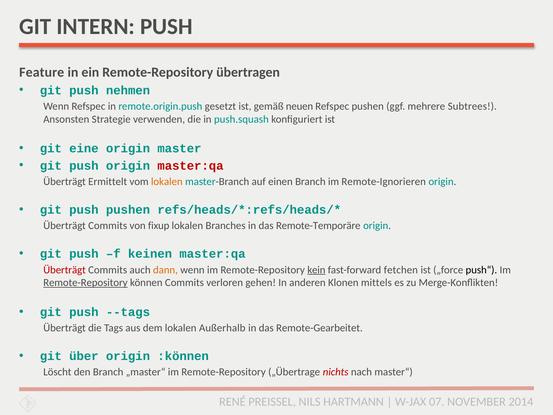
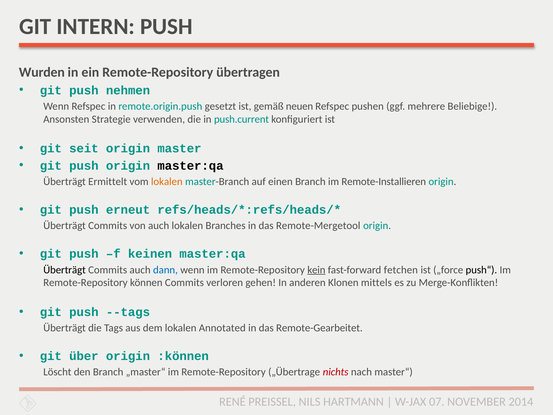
Feature: Feature -> Wurden
Subtrees: Subtrees -> Beliebige
push.squash: push.squash -> push.current
eine: eine -> seit
master:qa at (190, 166) colour: red -> black
Remote-Ignorieren: Remote-Ignorieren -> Remote-Installieren
push pushen: pushen -> erneut
von fixup: fixup -> auch
Remote-Temporäre: Remote-Temporäre -> Remote-Mergetool
Überträgt at (65, 270) colour: red -> black
dann colour: orange -> blue
Remote-Repository at (85, 283) underline: present -> none
Außerhalb: Außerhalb -> Annotated
